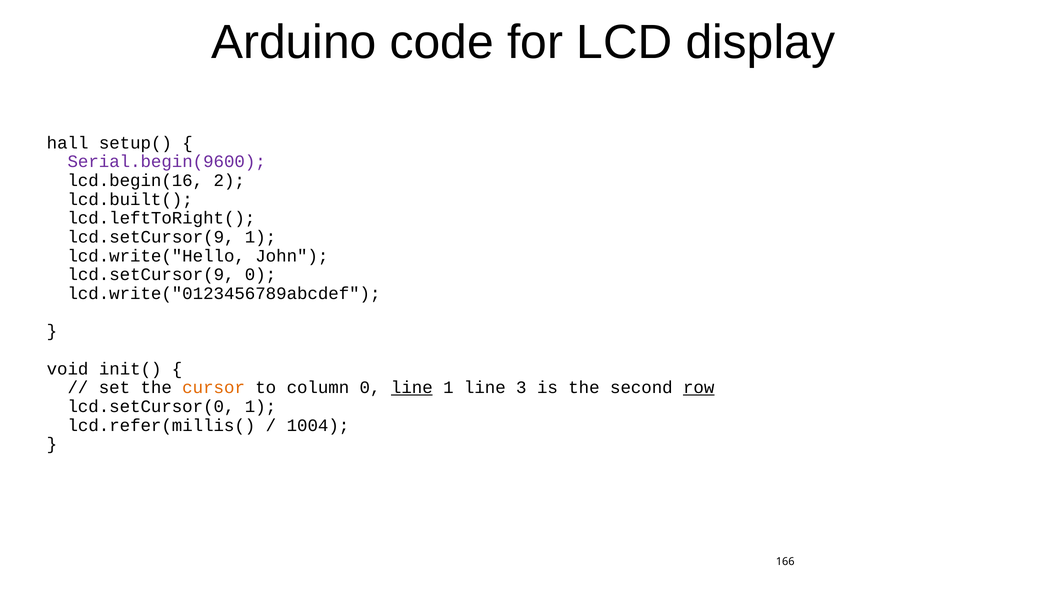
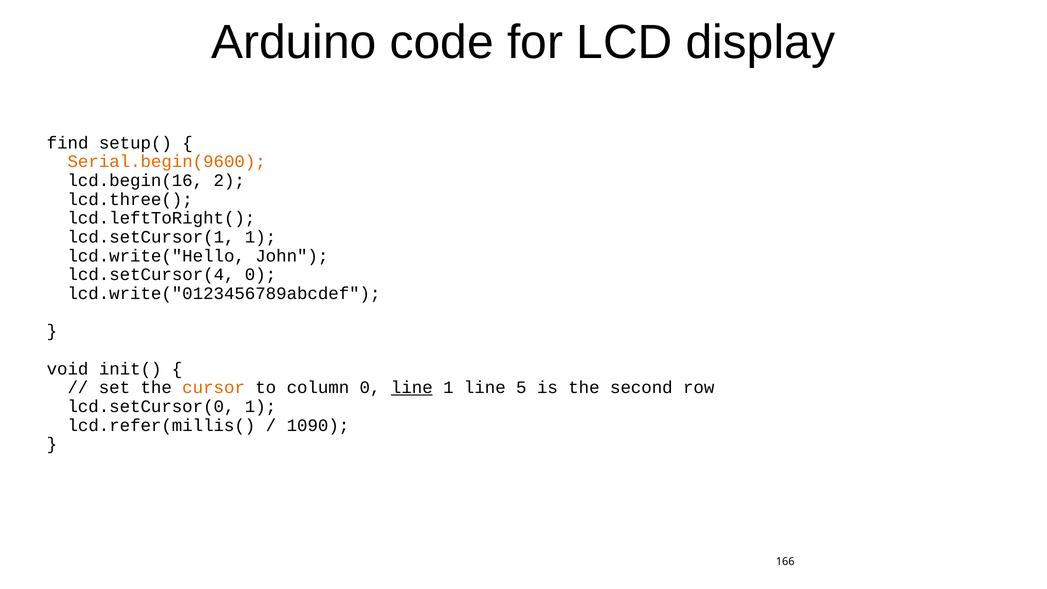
hall: hall -> find
Serial.begin(9600 colour: purple -> orange
lcd.built(: lcd.built( -> lcd.three(
lcd.setCursor(9 at (151, 237): lcd.setCursor(9 -> lcd.setCursor(1
lcd.setCursor(9 at (151, 275): lcd.setCursor(9 -> lcd.setCursor(4
3: 3 -> 5
row underline: present -> none
1004: 1004 -> 1090
